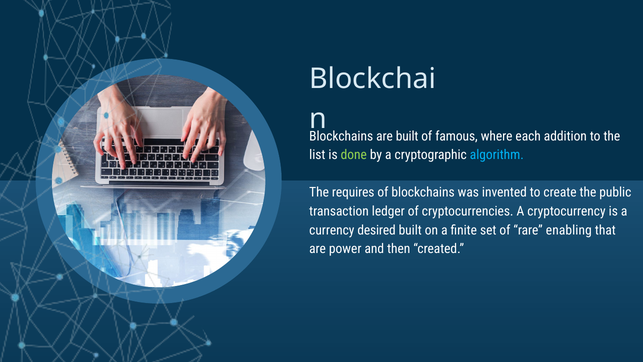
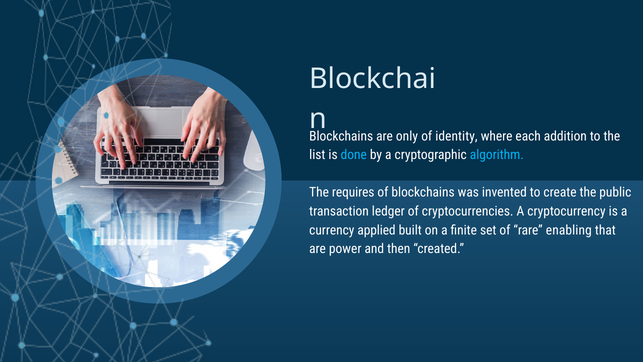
are built: built -> only
famous: famous -> identity
done colour: light green -> light blue
desired: desired -> applied
